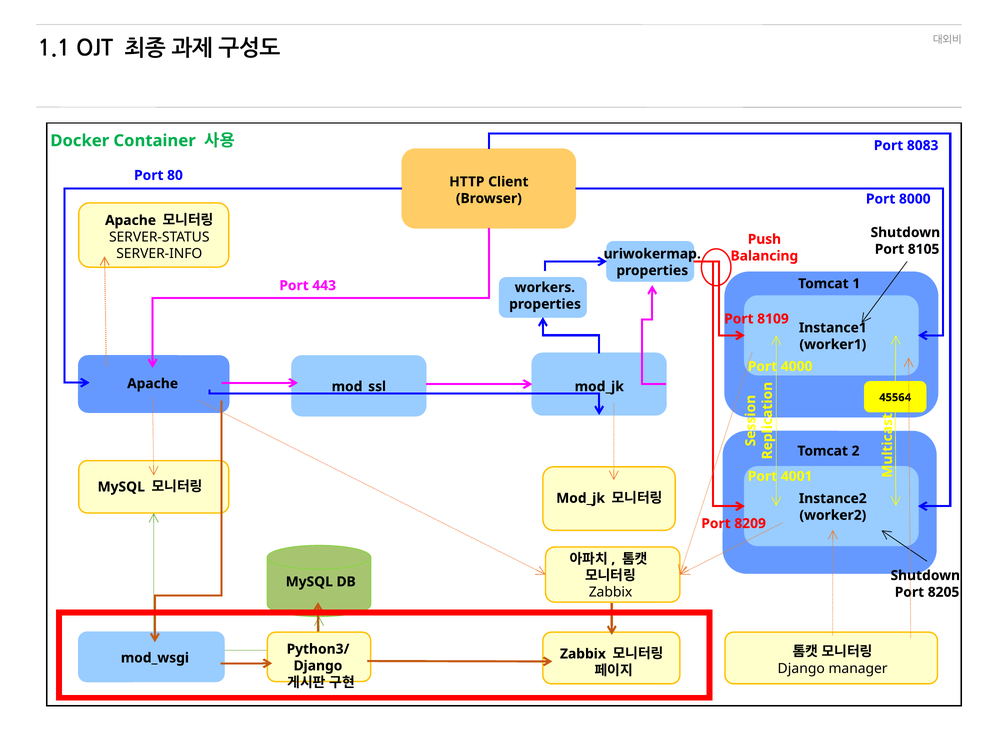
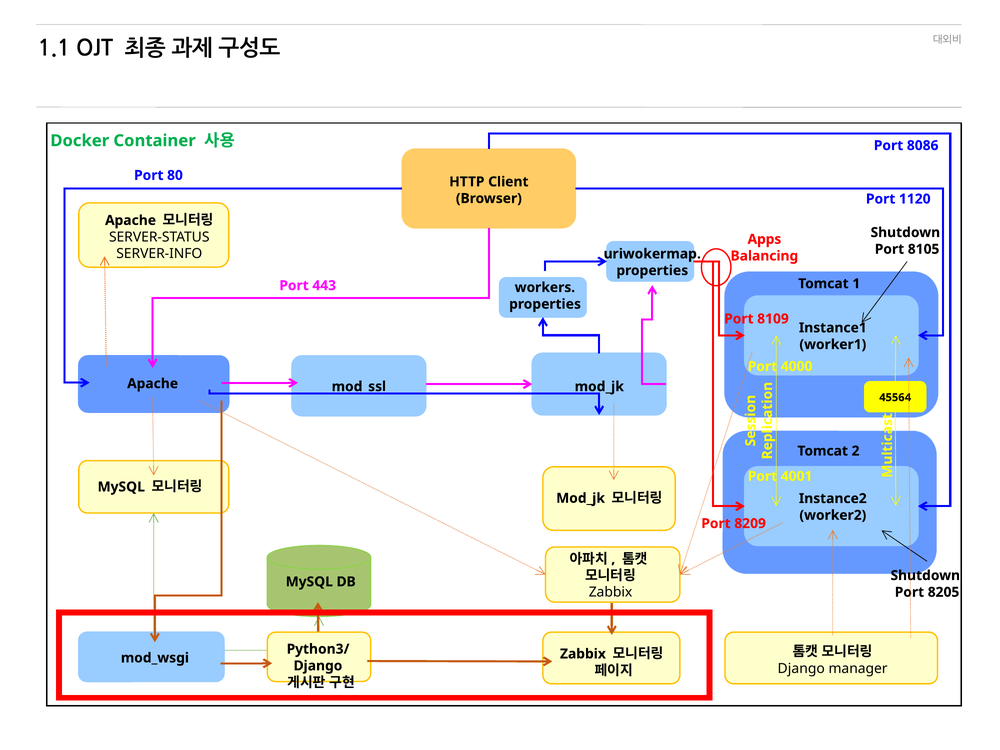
8083: 8083 -> 8086
8000: 8000 -> 1120
Push: Push -> Apps
